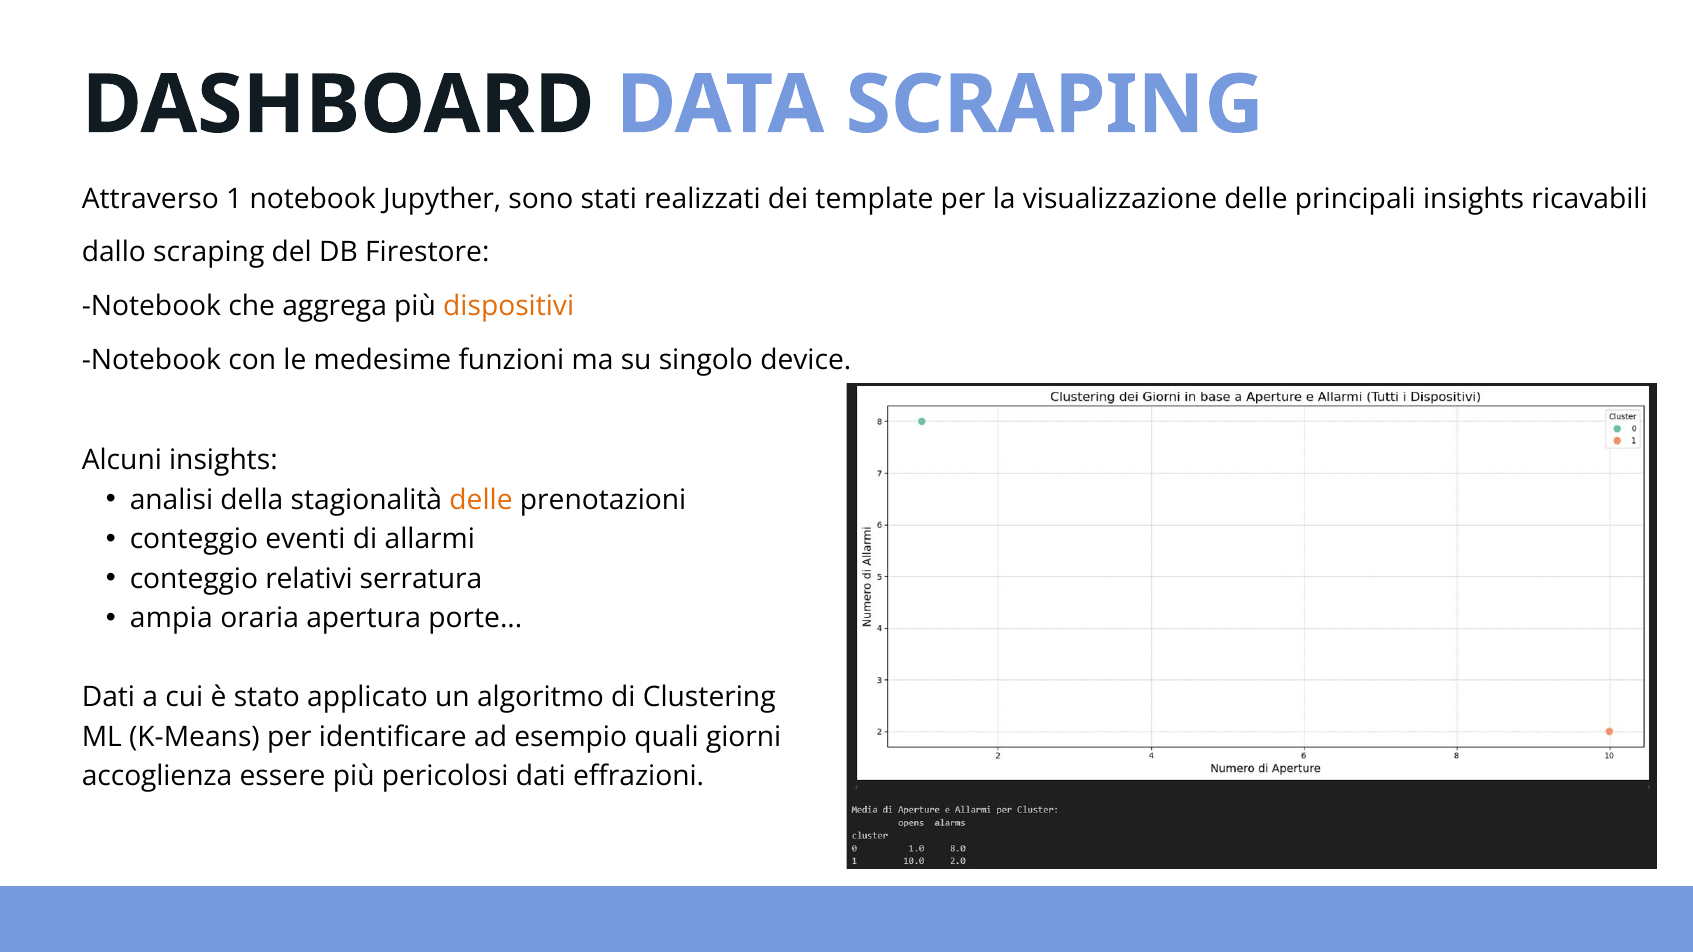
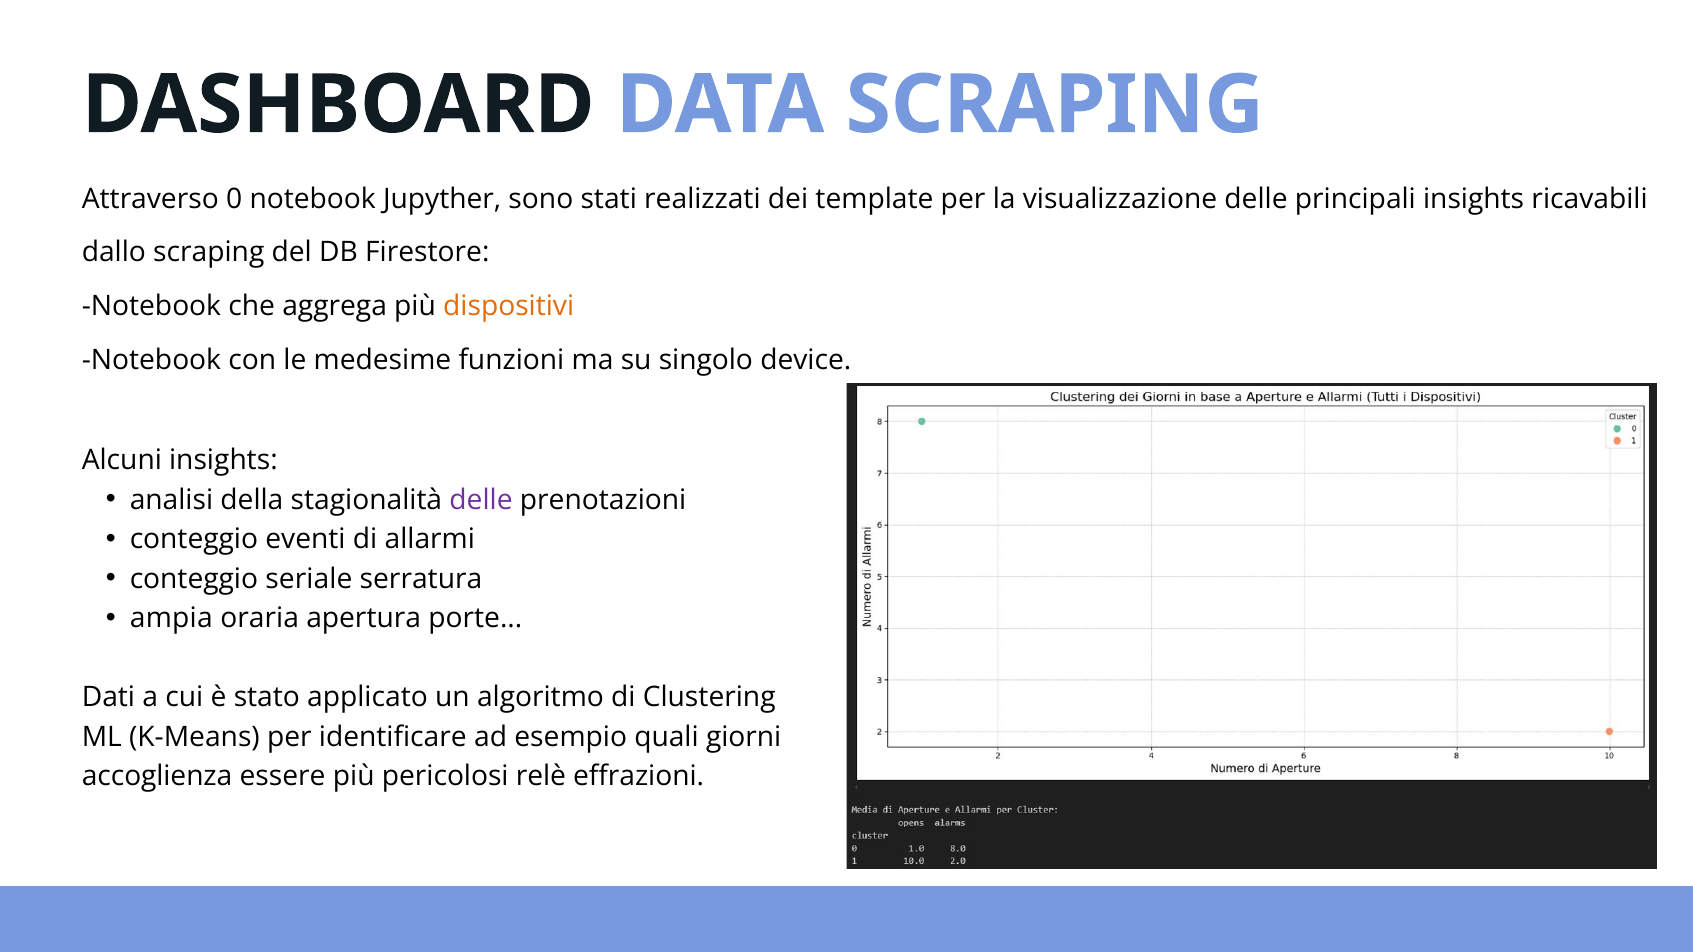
1: 1 -> 0
delle at (481, 500) colour: orange -> purple
relativi: relativi -> seriale
pericolosi dati: dati -> relè
